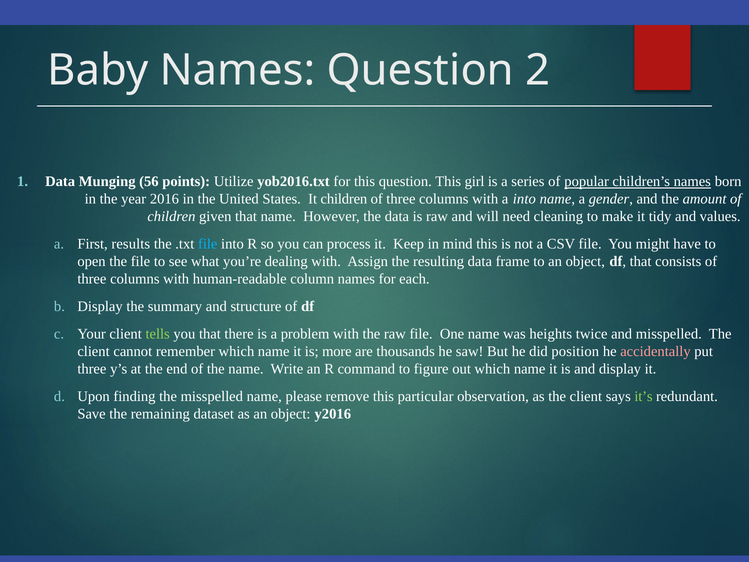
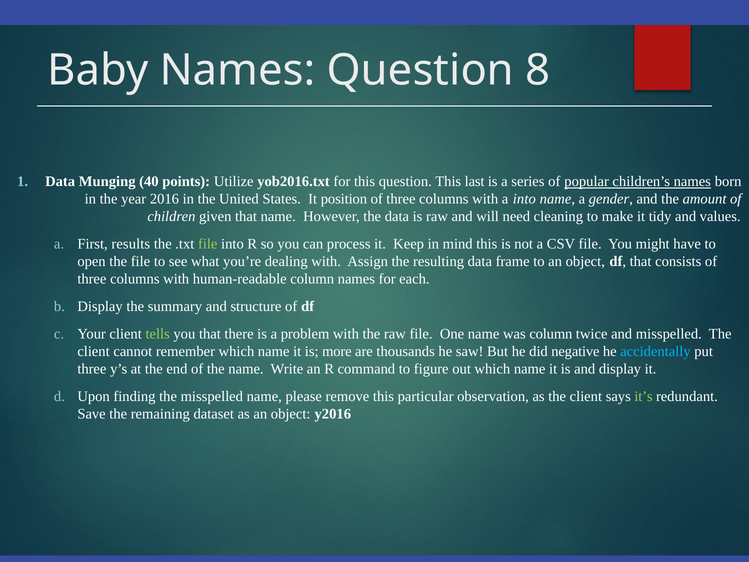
2: 2 -> 8
56: 56 -> 40
girl: girl -> last
It children: children -> position
file at (208, 244) colour: light blue -> light green
was heights: heights -> column
position: position -> negative
accidentally colour: pink -> light blue
